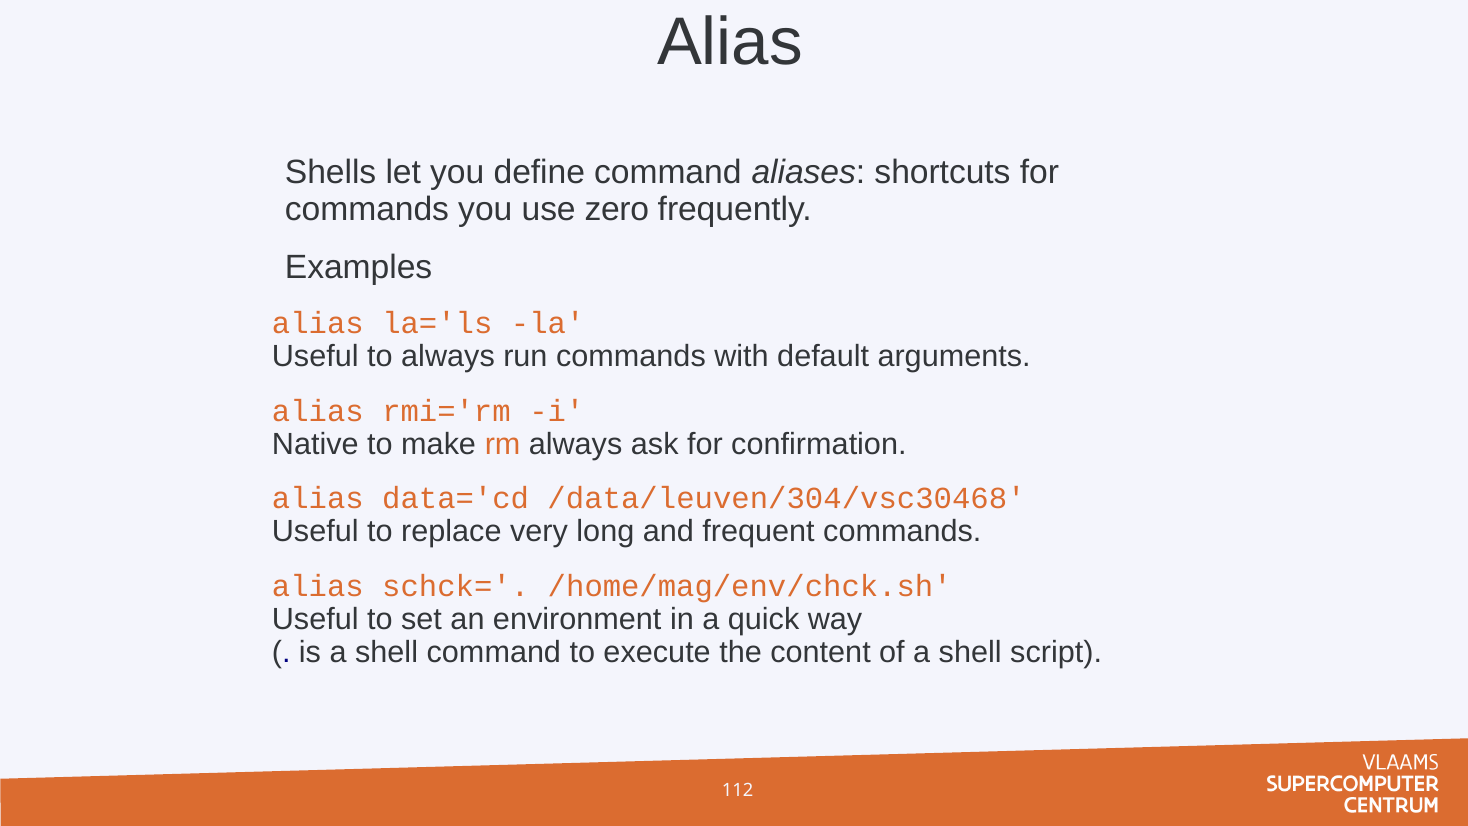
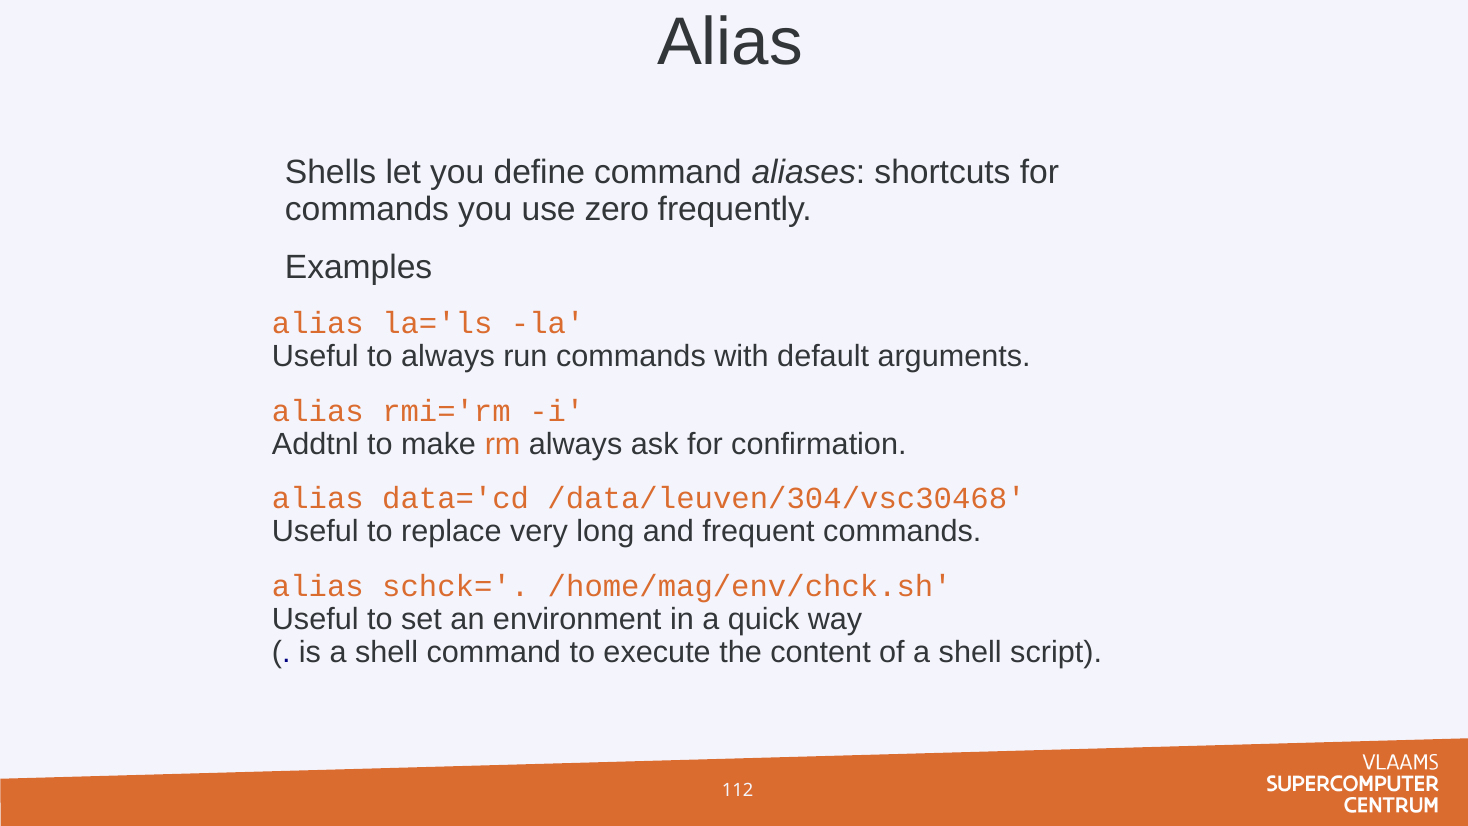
Native: Native -> Addtnl
